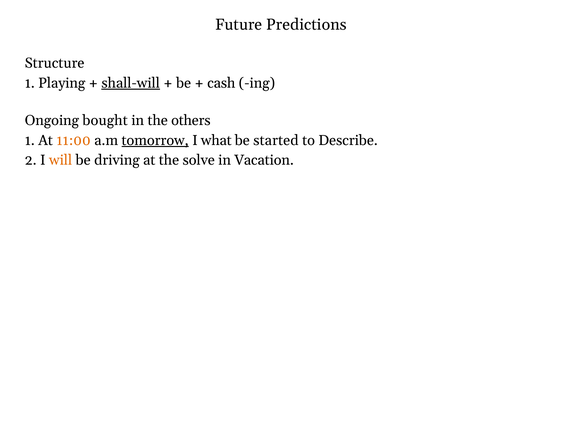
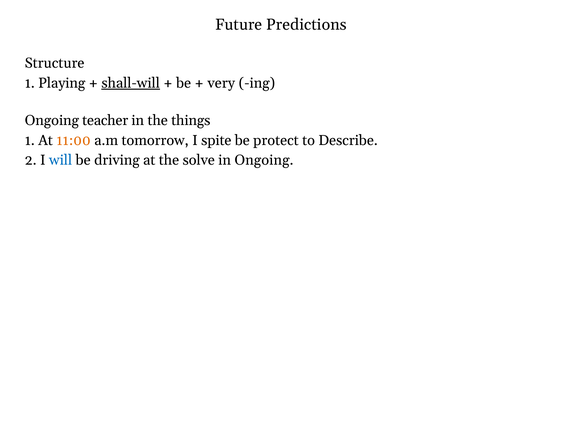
cash: cash -> very
bought: bought -> teacher
others: others -> things
tomorrow underline: present -> none
what: what -> spite
started: started -> protect
will colour: orange -> blue
in Vacation: Vacation -> Ongoing
